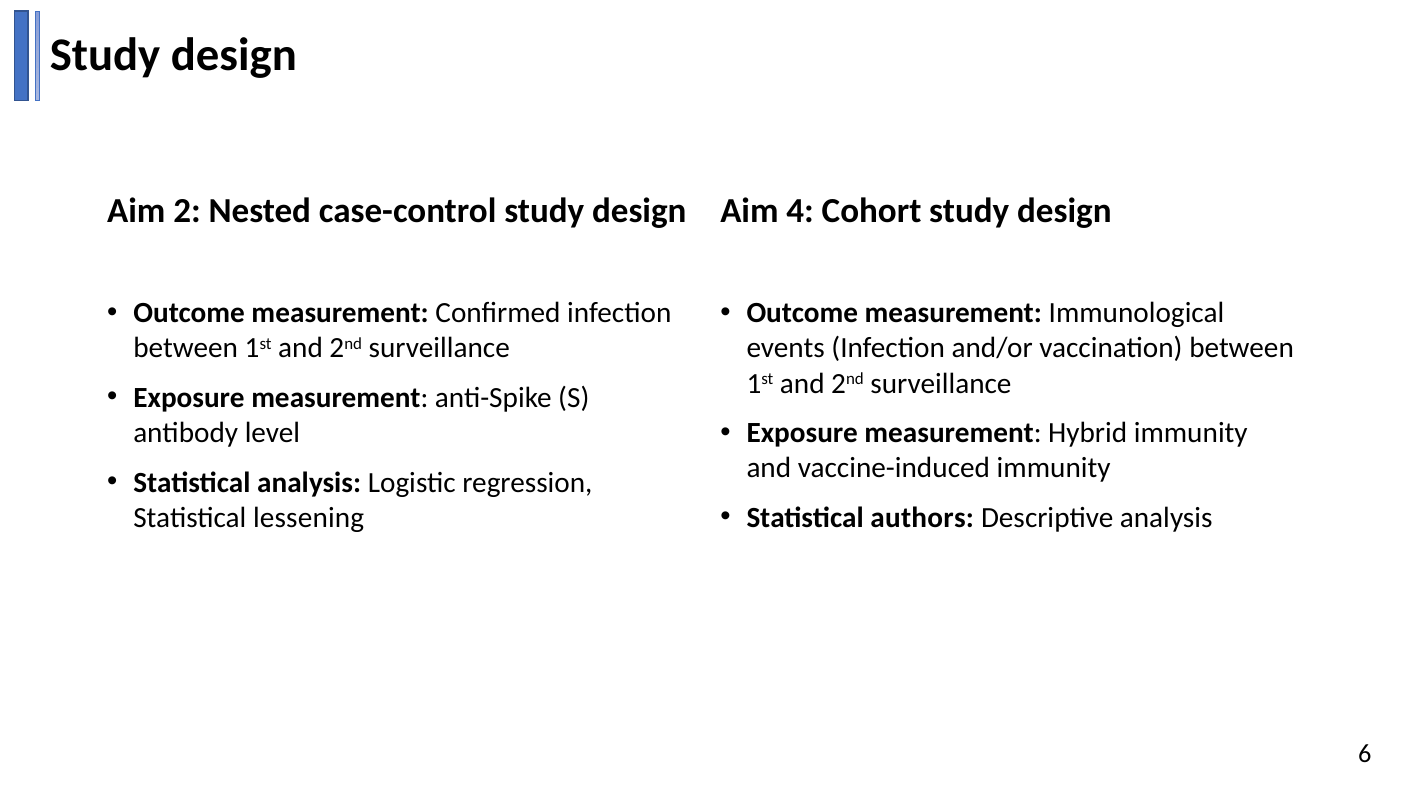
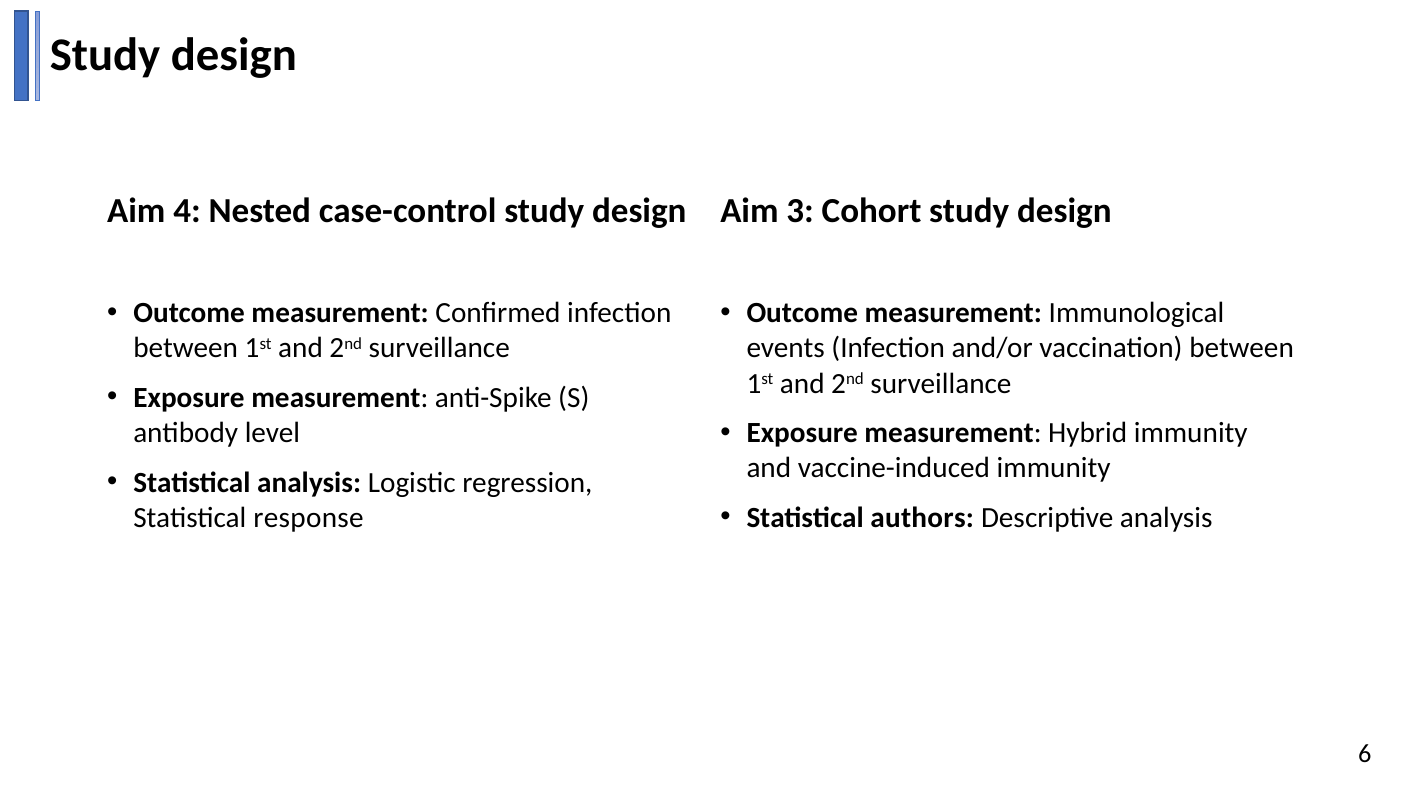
2: 2 -> 4
4: 4 -> 3
lessening: lessening -> response
